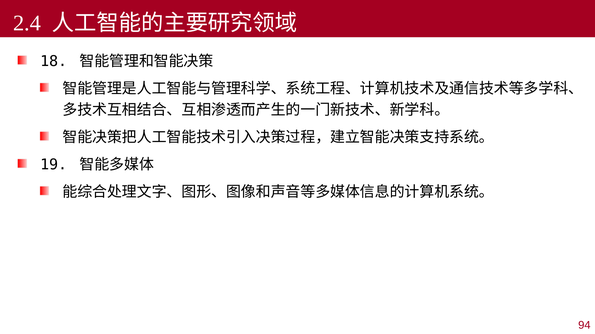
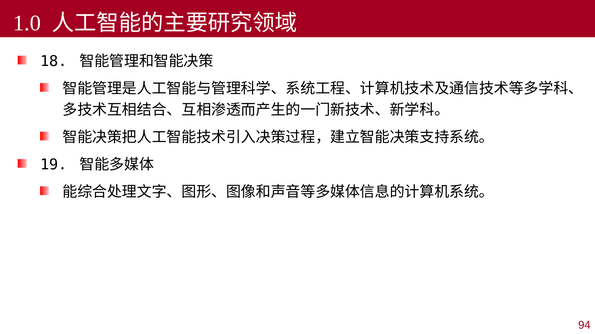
2.4: 2.4 -> 1.0
